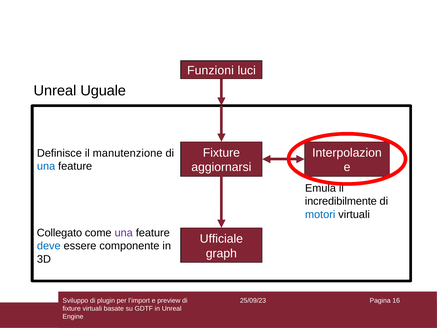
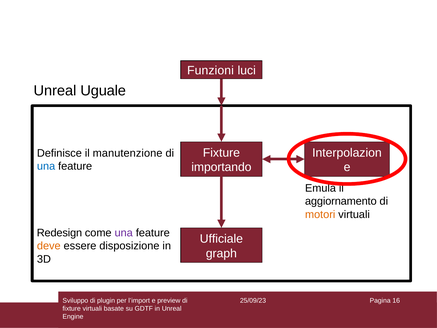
aggiornarsi: aggiornarsi -> importando
incredibilmente: incredibilmente -> aggiornamento
motori colour: blue -> orange
Collegato: Collegato -> Redesign
deve colour: blue -> orange
componente: componente -> disposizione
